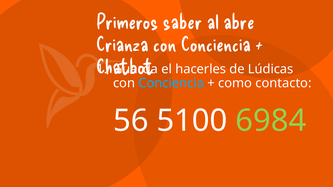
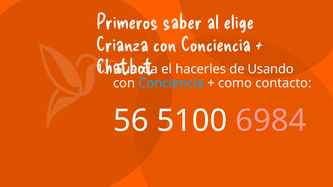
abre: abre -> elige
Lúdicas: Lúdicas -> Usando
6984 colour: light green -> pink
